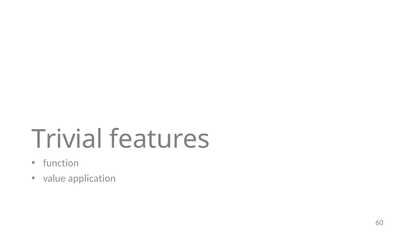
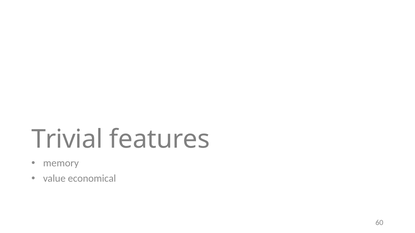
function: function -> memory
application: application -> economical
